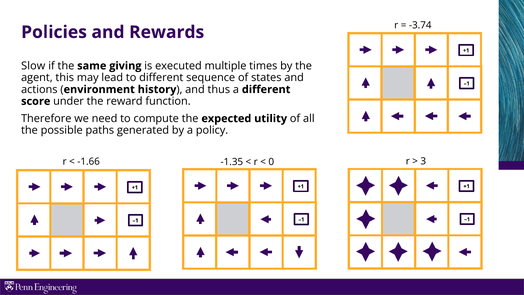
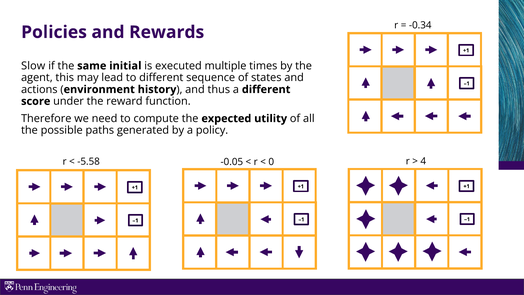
-3.74: -3.74 -> -0.34
giving: giving -> initial
3: 3 -> 4
-1.66: -1.66 -> -5.58
-1.35: -1.35 -> -0.05
